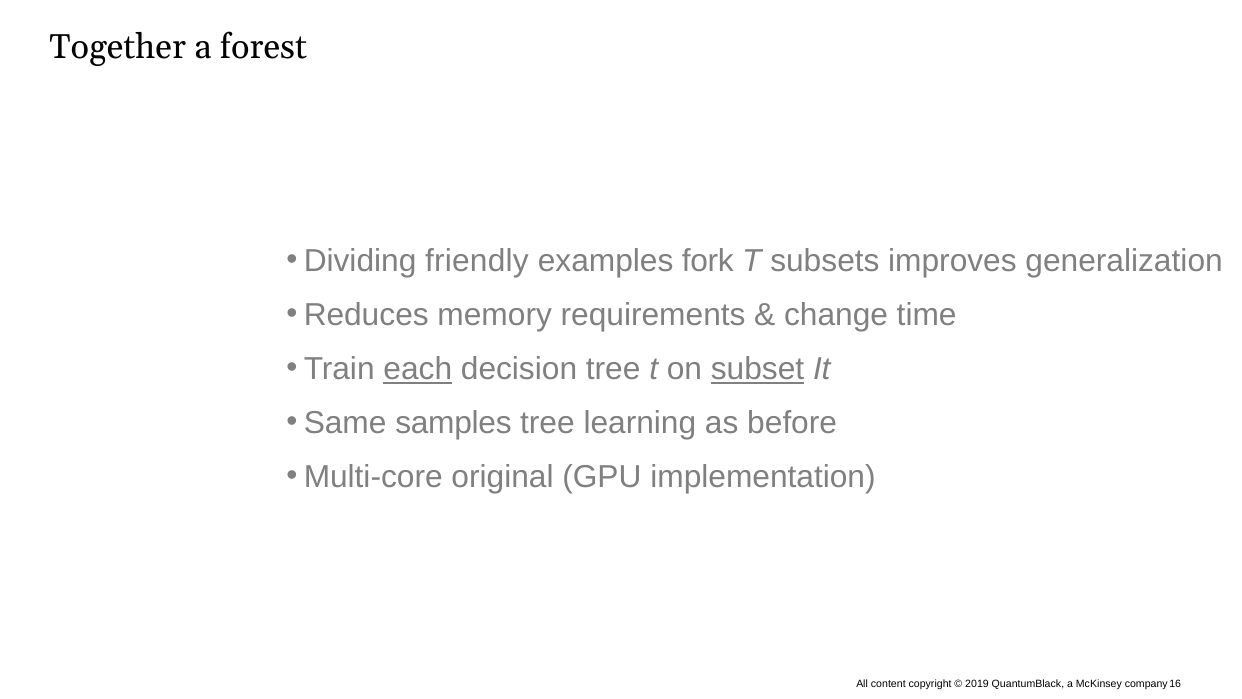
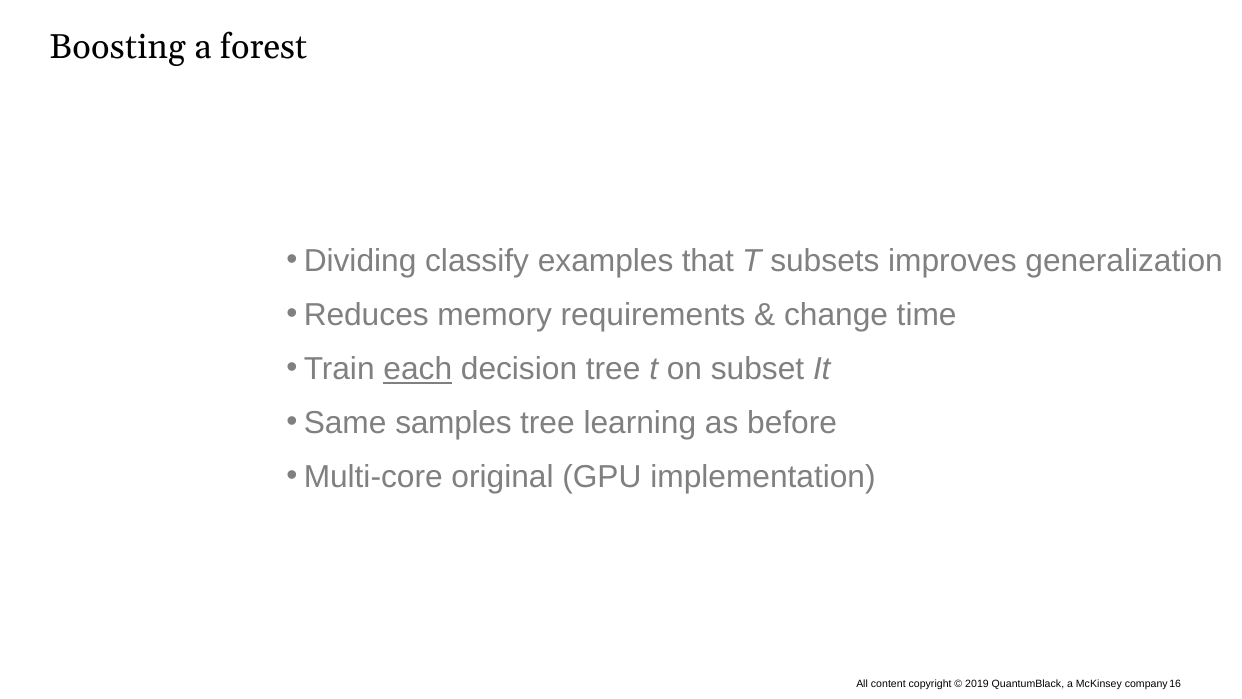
Together: Together -> Boosting
friendly: friendly -> classify
fork: fork -> that
subset underline: present -> none
